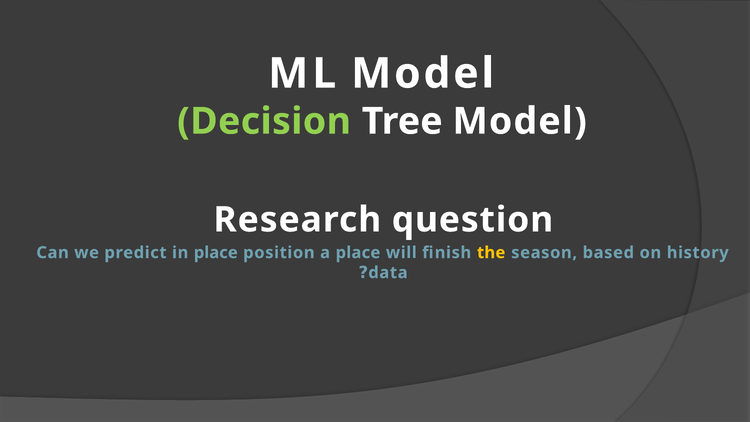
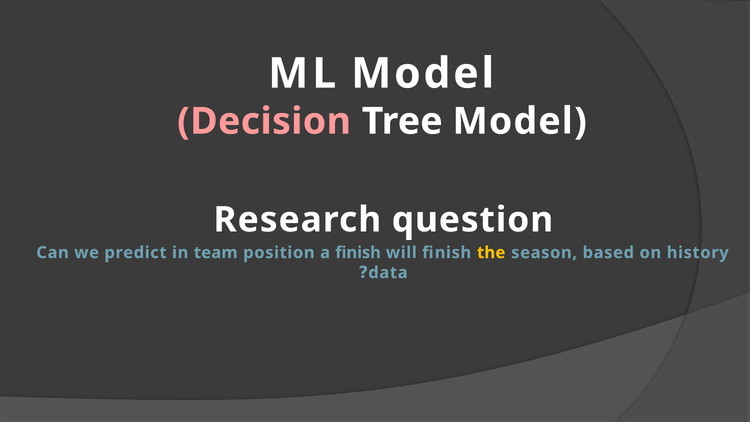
Decision colour: light green -> pink
in place: place -> team
a place: place -> finish
